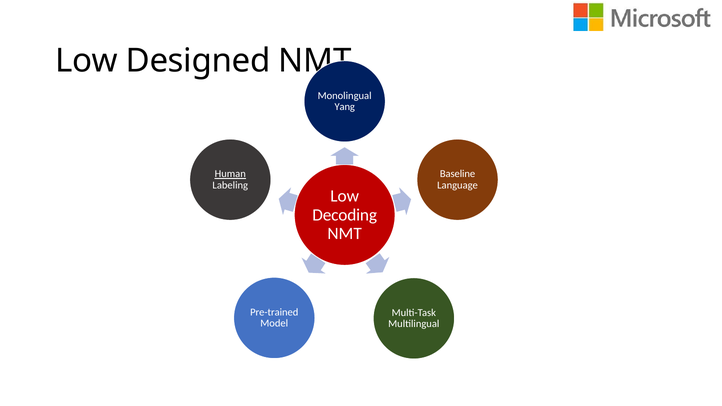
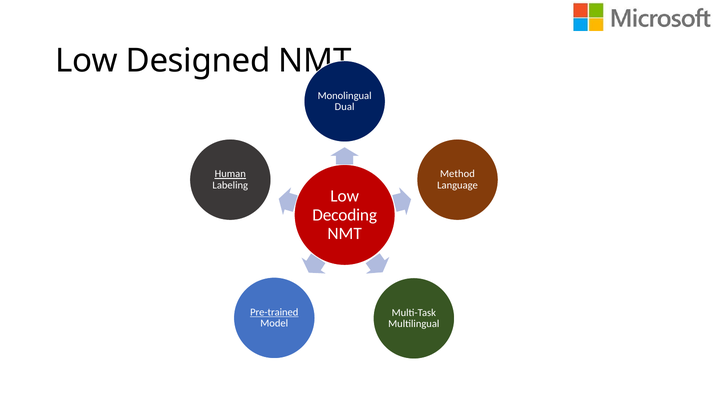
Yang: Yang -> Dual
Baseline: Baseline -> Method
Pre-trained underline: none -> present
